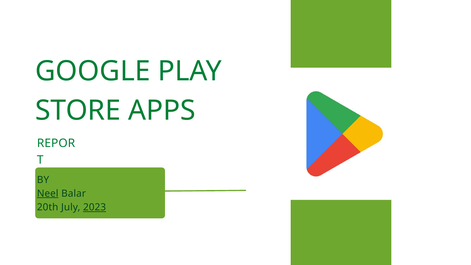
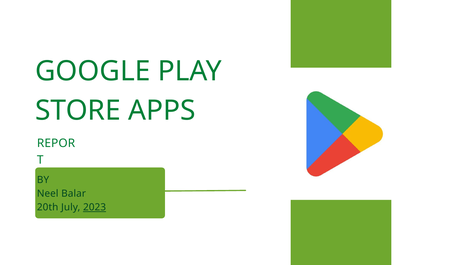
Neel underline: present -> none
